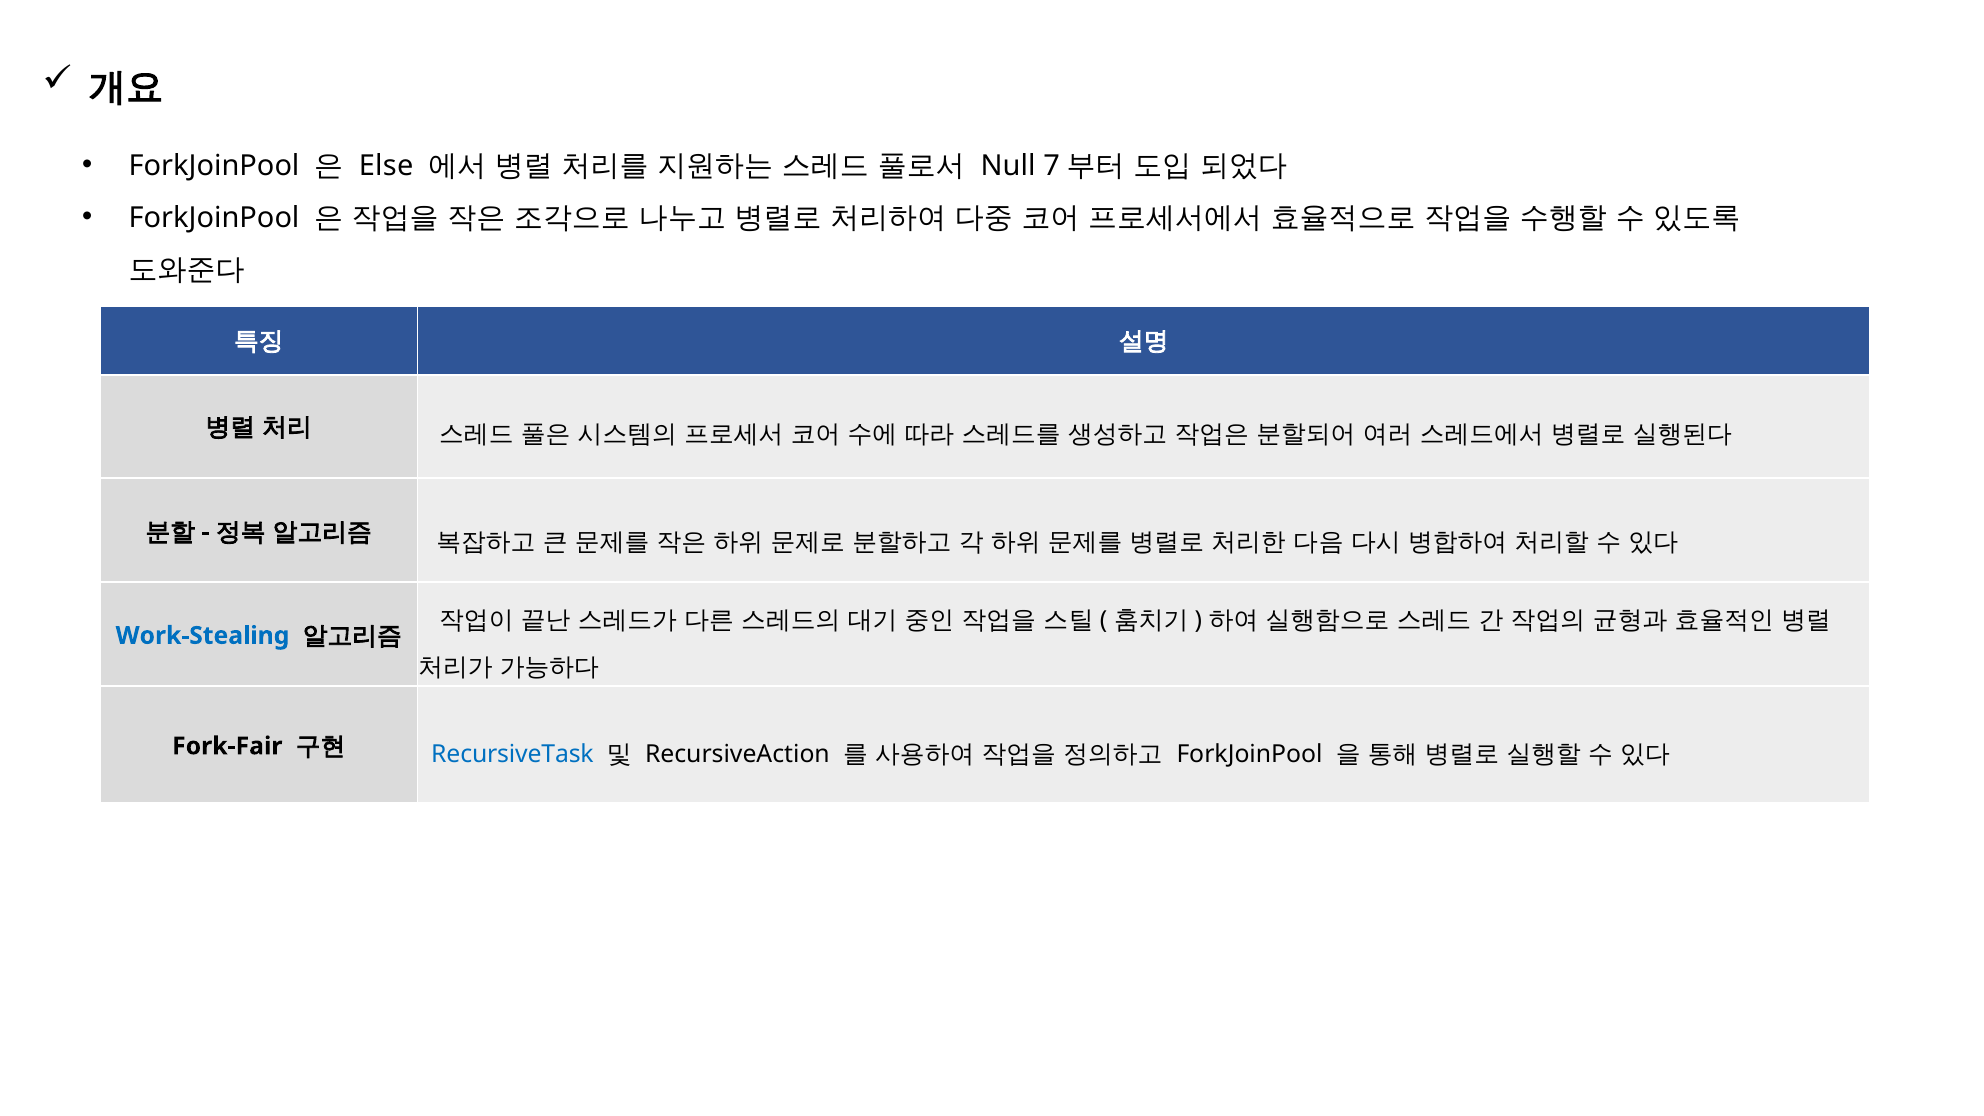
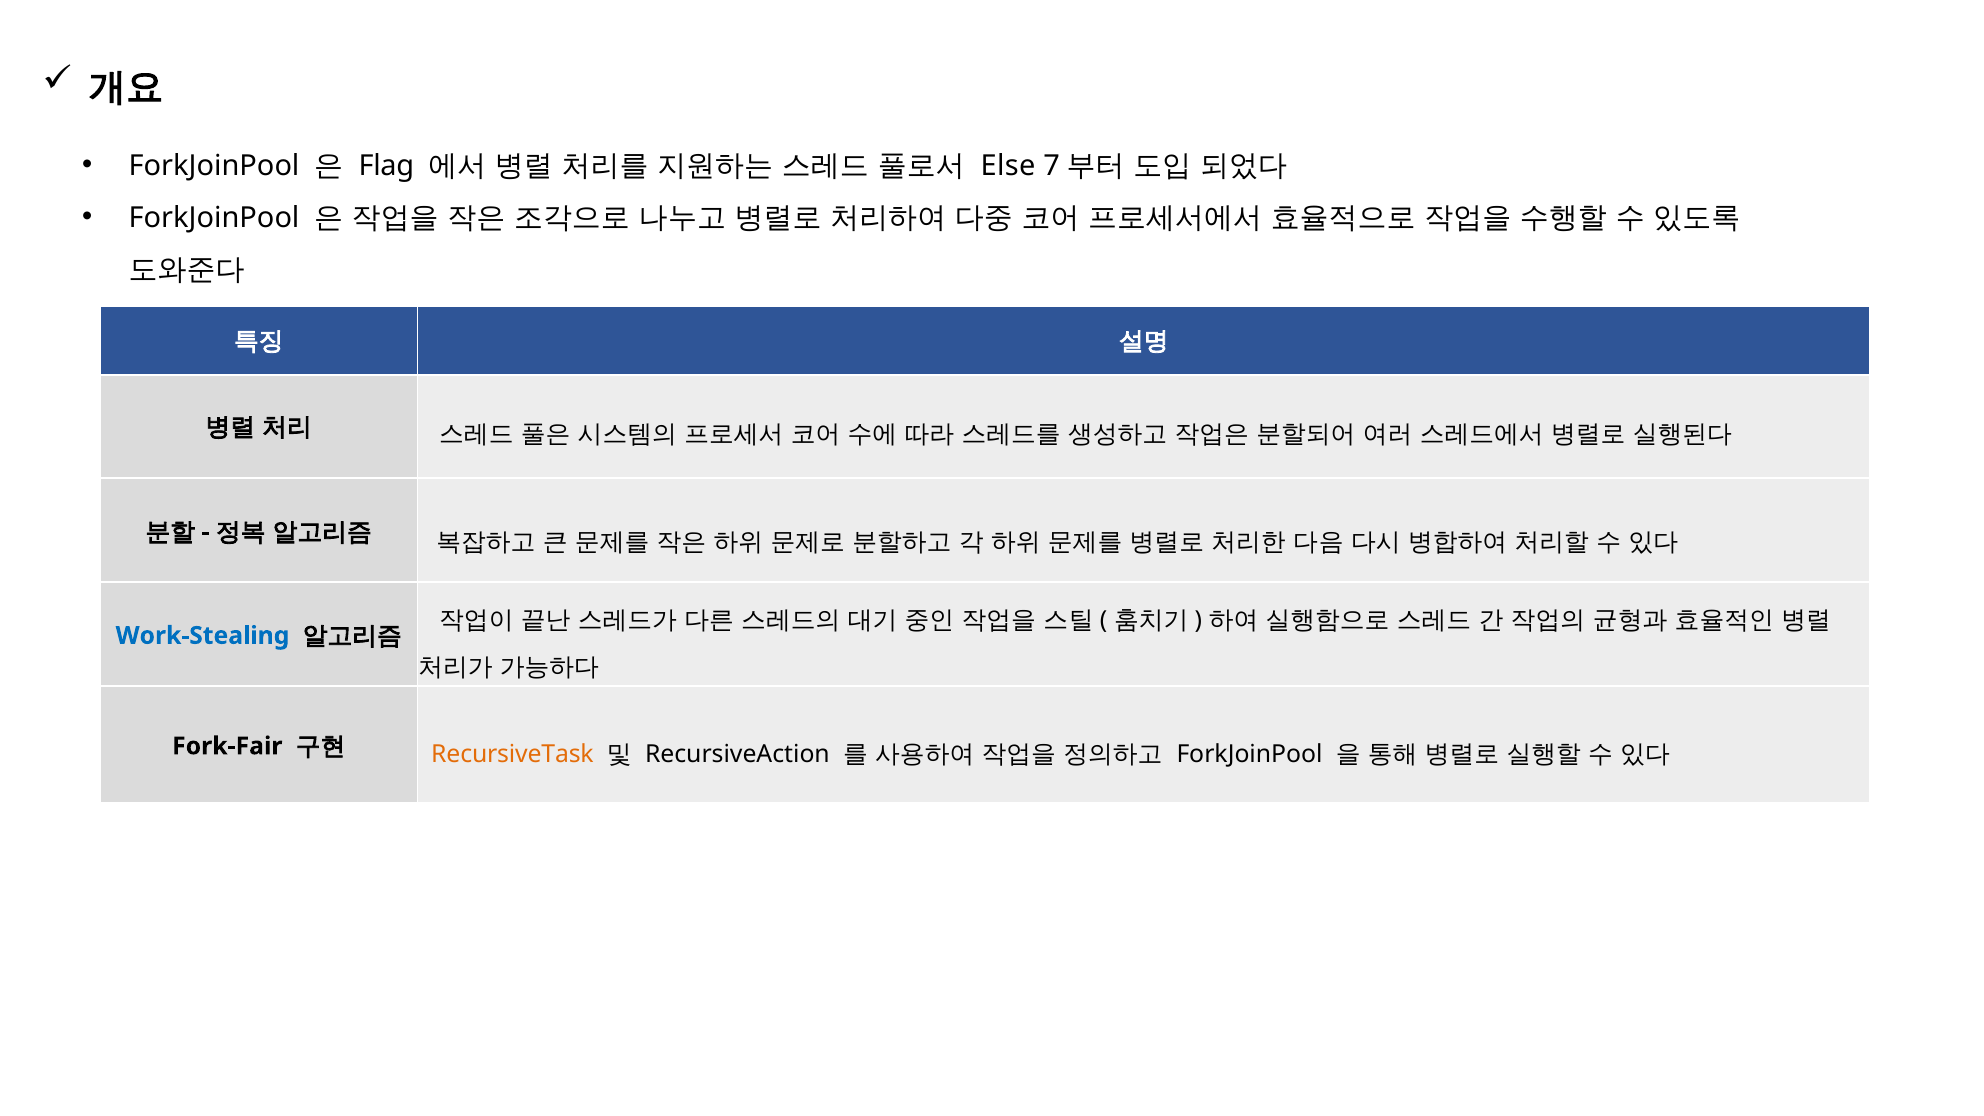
Else: Else -> Flag
Null: Null -> Else
RecursiveTask colour: blue -> orange
